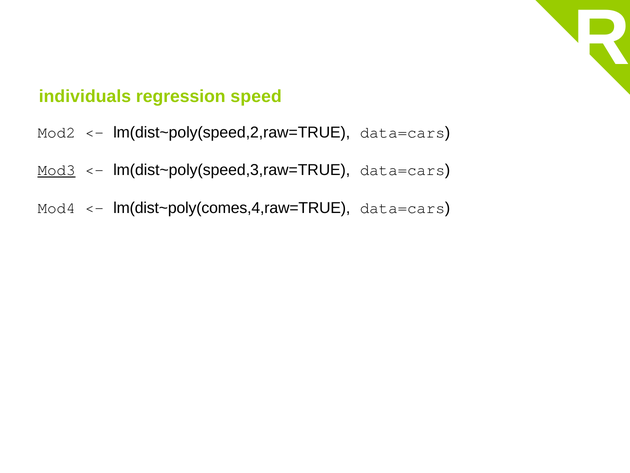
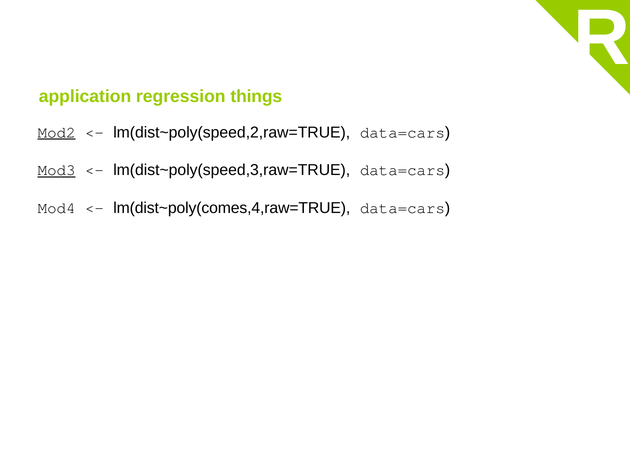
individuals: individuals -> application
speed: speed -> things
Mod2 underline: none -> present
